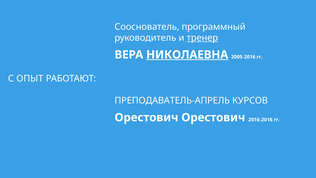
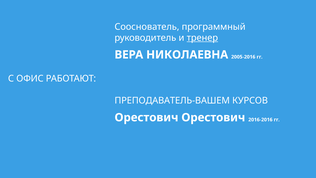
НИКОЛАЕВНА underline: present -> none
ОПЫТ: ОПЫТ -> ОФИС
ПРЕПОДАВАТЕЛЬ-АПРЕЛЬ: ПРЕПОДАВАТЕЛЬ-АПРЕЛЬ -> ПРЕПОДАВАТЕЛЬ-ВАШЕМ
